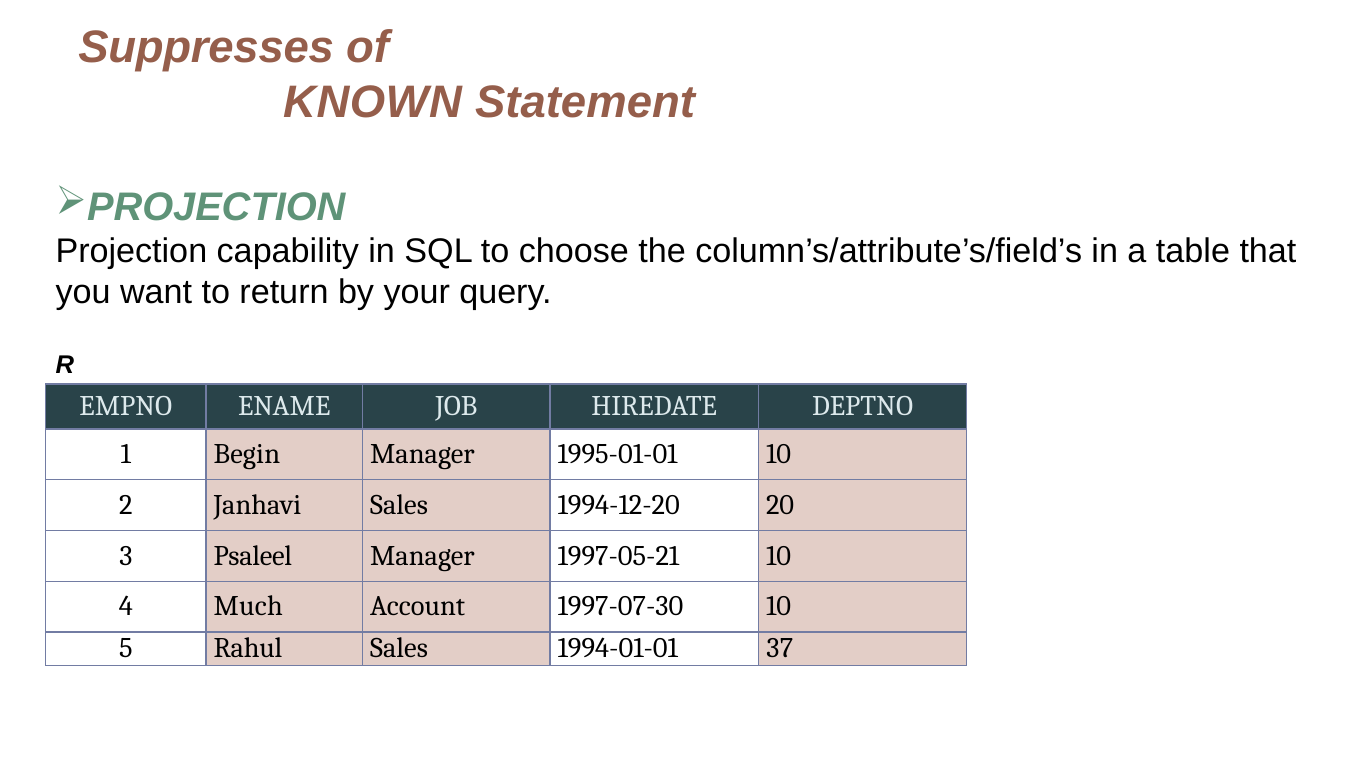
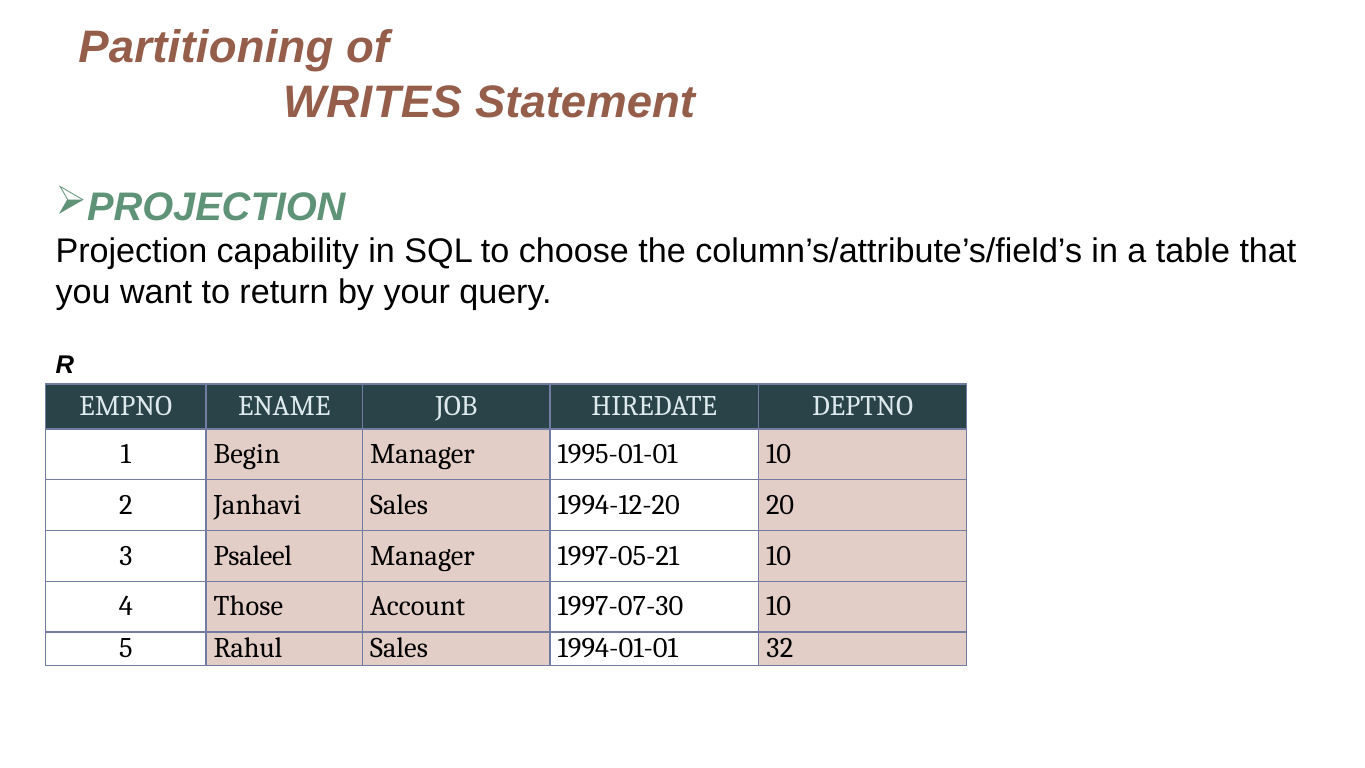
Suppresses: Suppresses -> Partitioning
KNOWN: KNOWN -> WRITES
Much: Much -> Those
37: 37 -> 32
